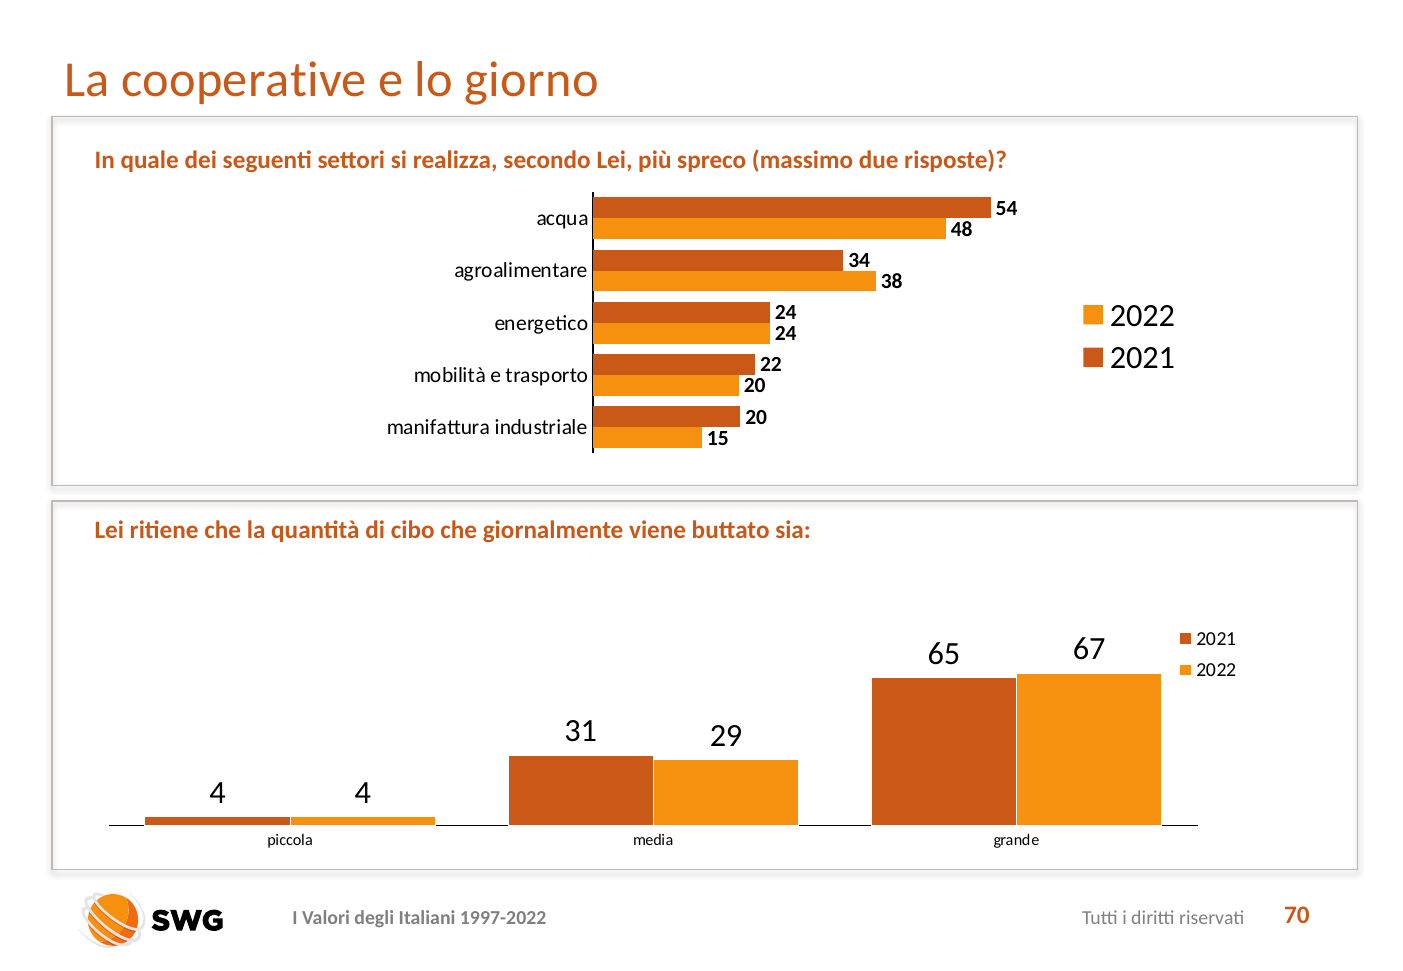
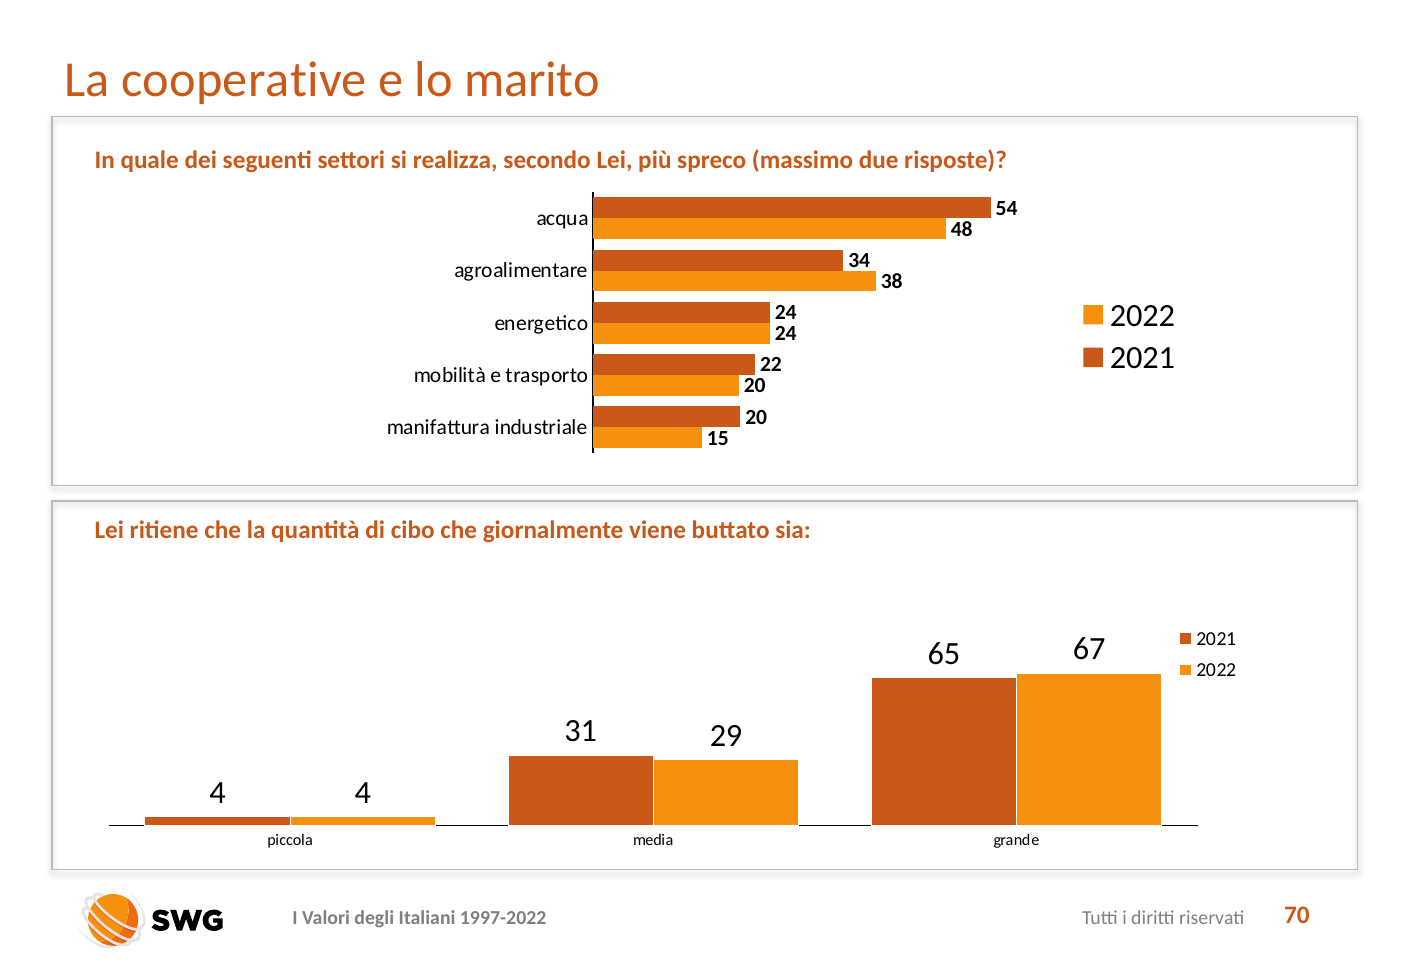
giorno: giorno -> marito
